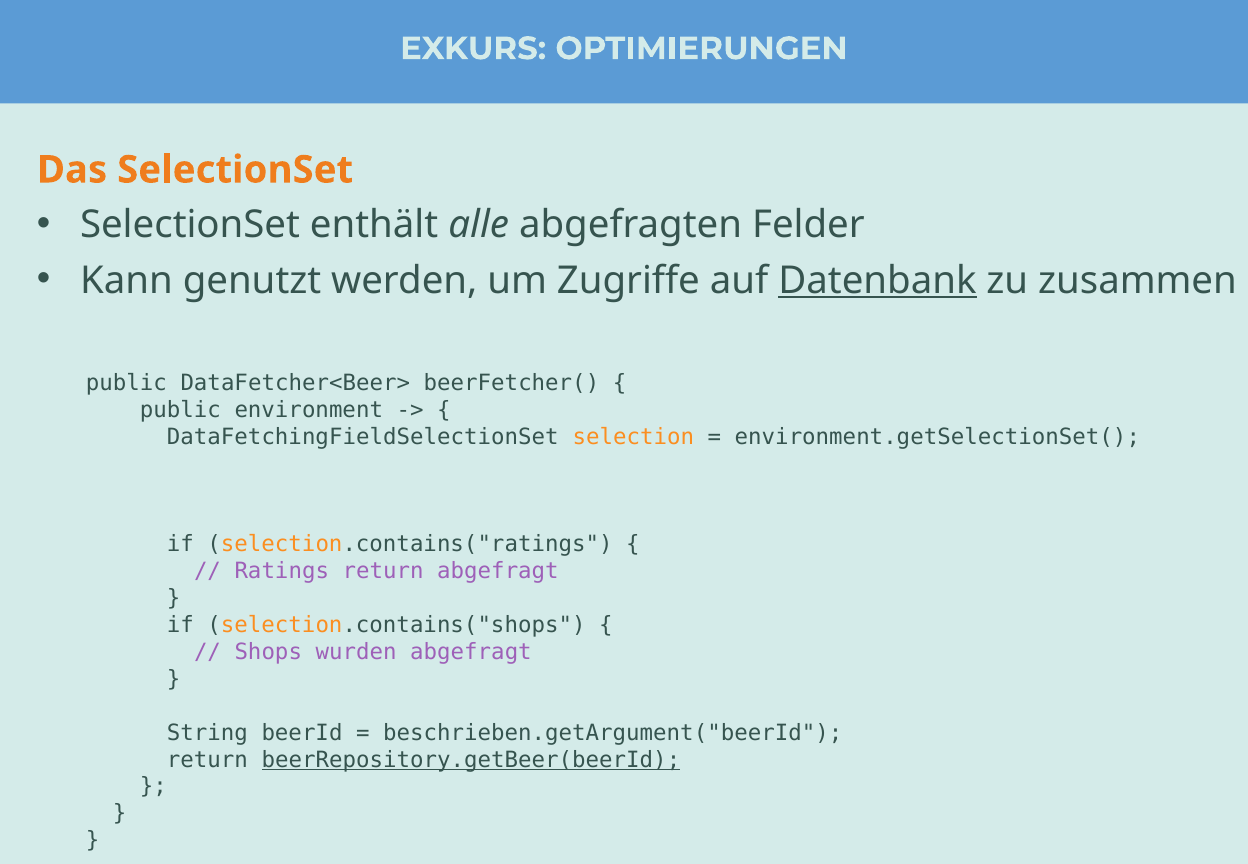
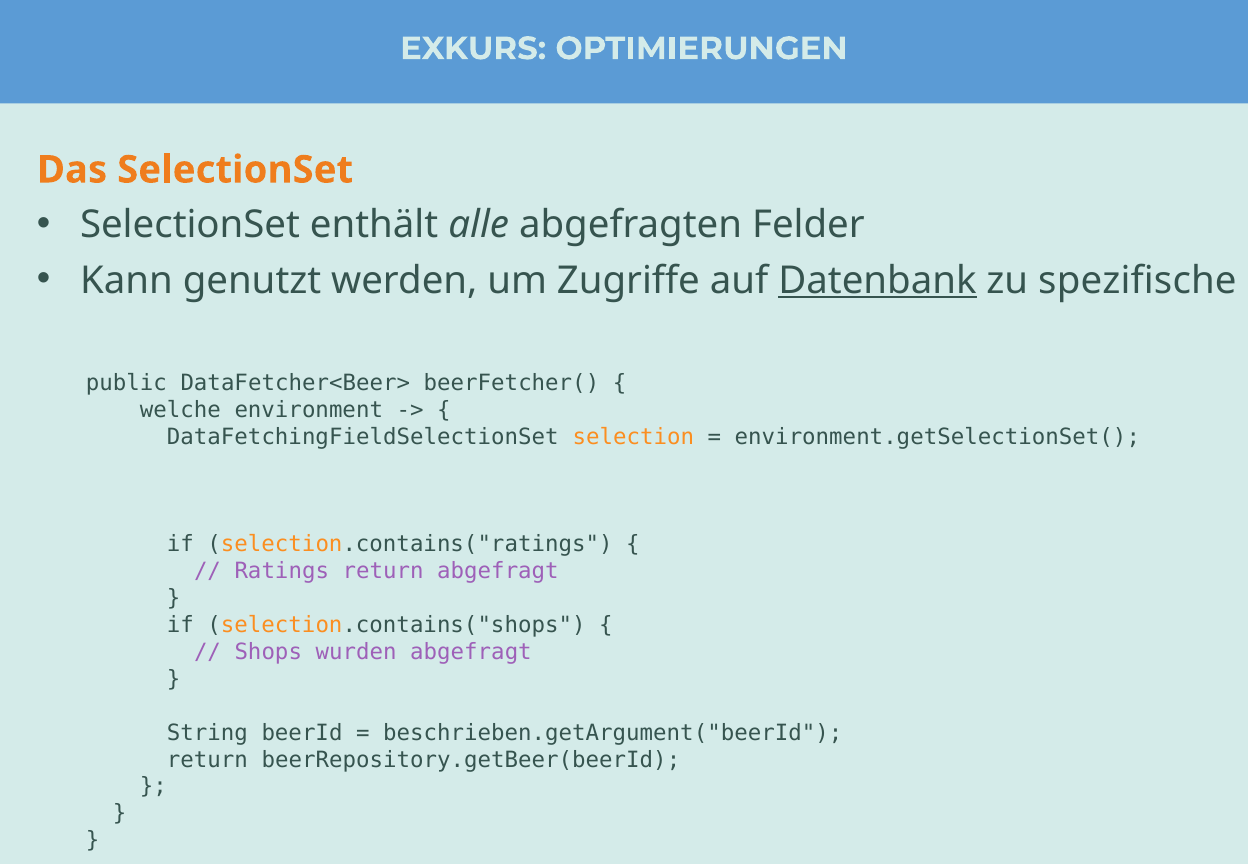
zusammen: zusammen -> spezifische
public at (180, 410): public -> welche
beerRepository.getBeer(beerId underline: present -> none
